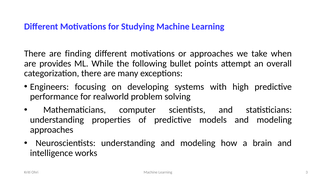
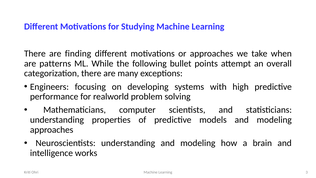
provides: provides -> patterns
